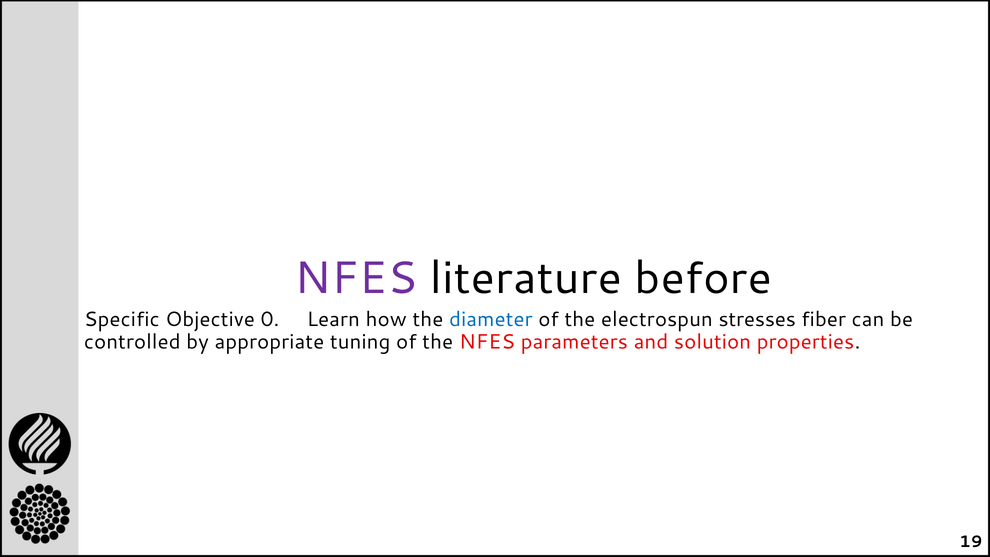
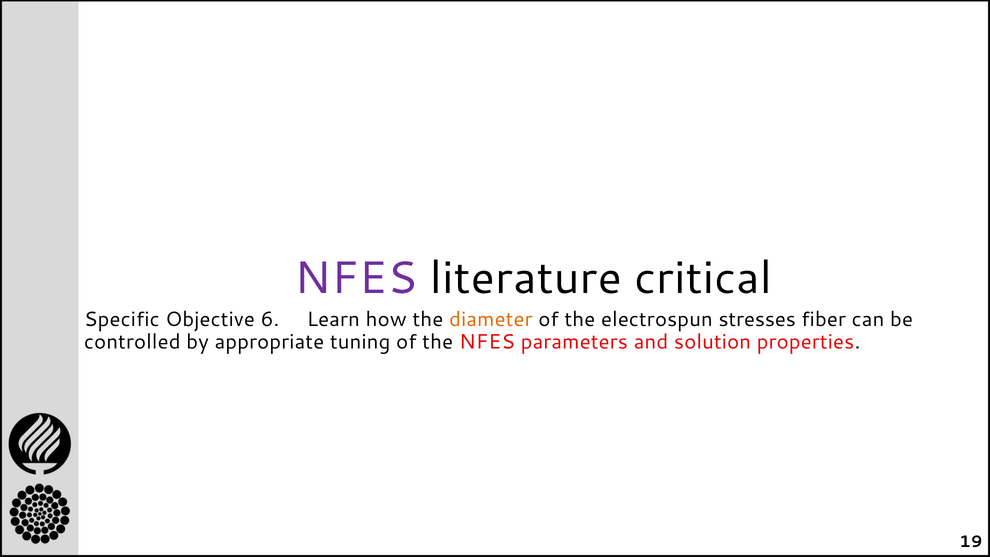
before: before -> critical
0: 0 -> 6
diameter colour: blue -> orange
